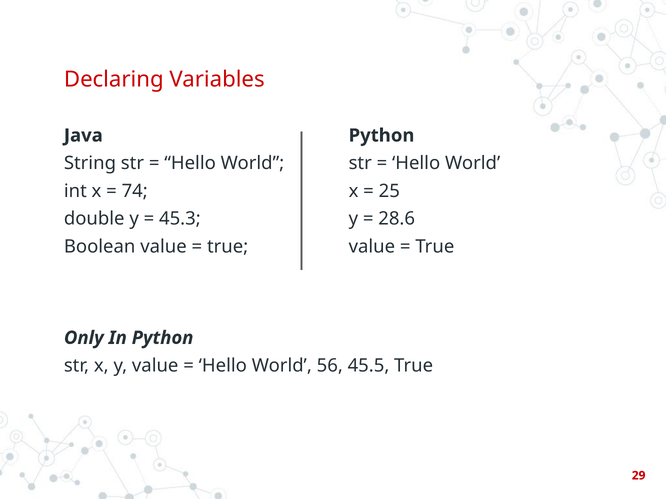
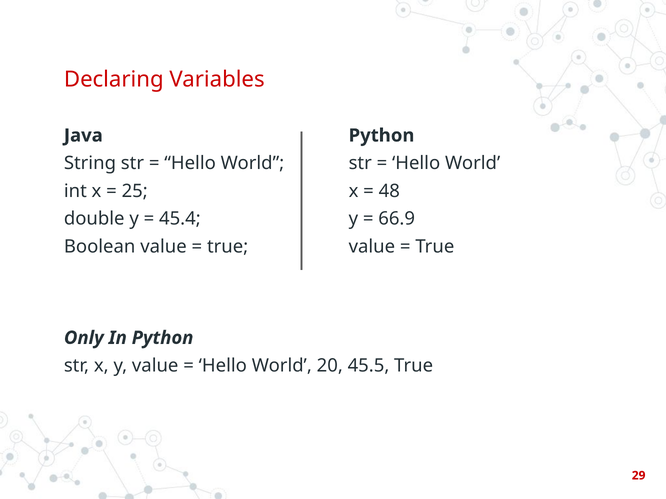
74: 74 -> 25
25: 25 -> 48
45.3: 45.3 -> 45.4
28.6: 28.6 -> 66.9
56: 56 -> 20
